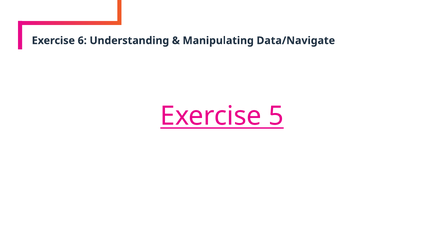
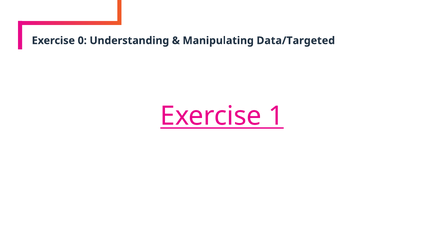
6: 6 -> 0
Data/Navigate: Data/Navigate -> Data/Targeted
5: 5 -> 1
